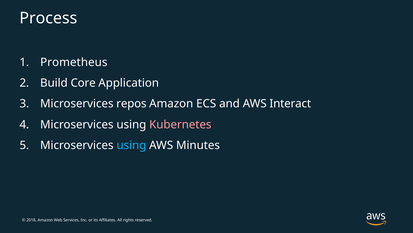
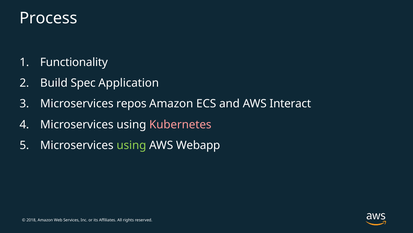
Prometheus: Prometheus -> Functionality
Core: Core -> Spec
using at (131, 145) colour: light blue -> light green
Minutes: Minutes -> Webapp
